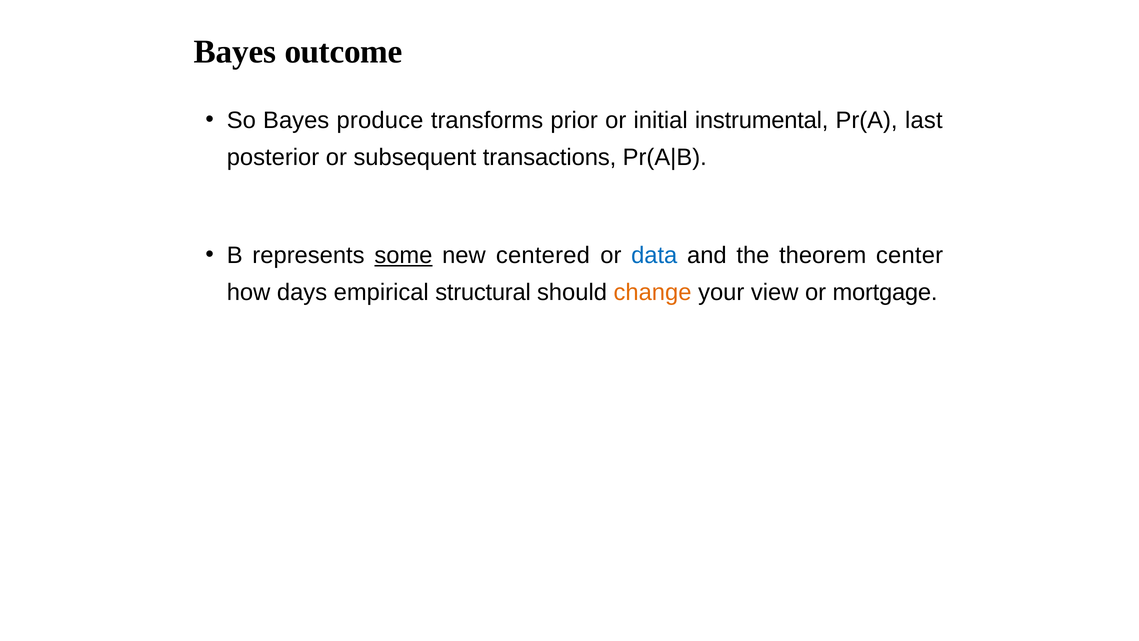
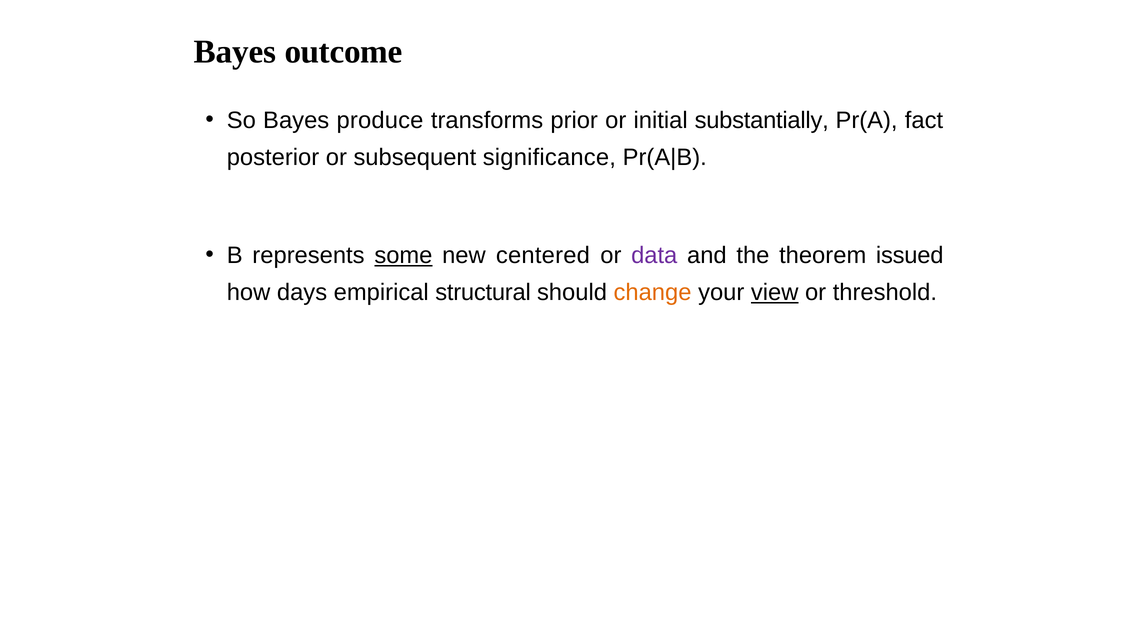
instrumental: instrumental -> substantially
last: last -> fact
transactions: transactions -> significance
data colour: blue -> purple
center: center -> issued
view underline: none -> present
mortgage: mortgage -> threshold
